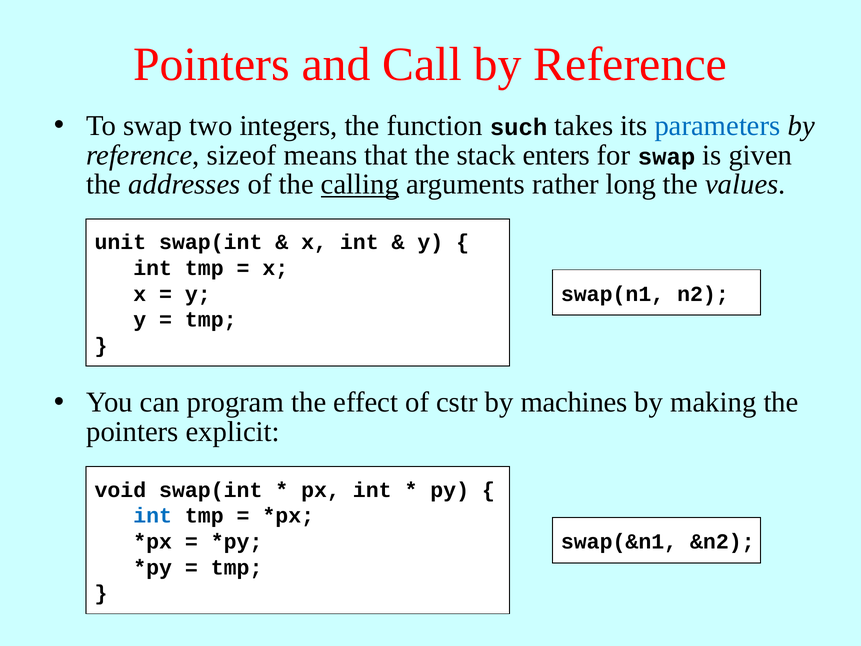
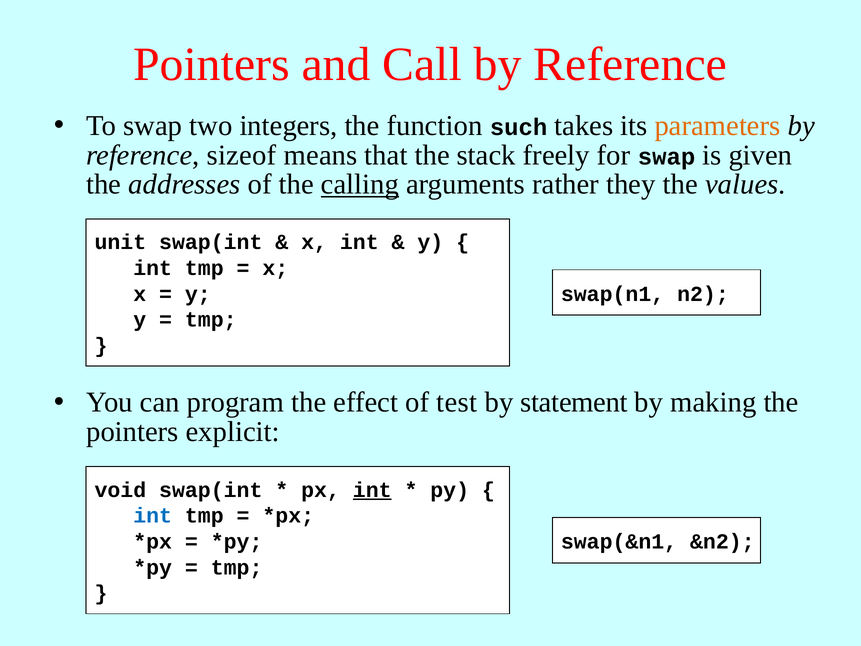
parameters colour: blue -> orange
enters: enters -> freely
long: long -> they
cstr: cstr -> test
machines: machines -> statement
int at (372, 490) underline: none -> present
